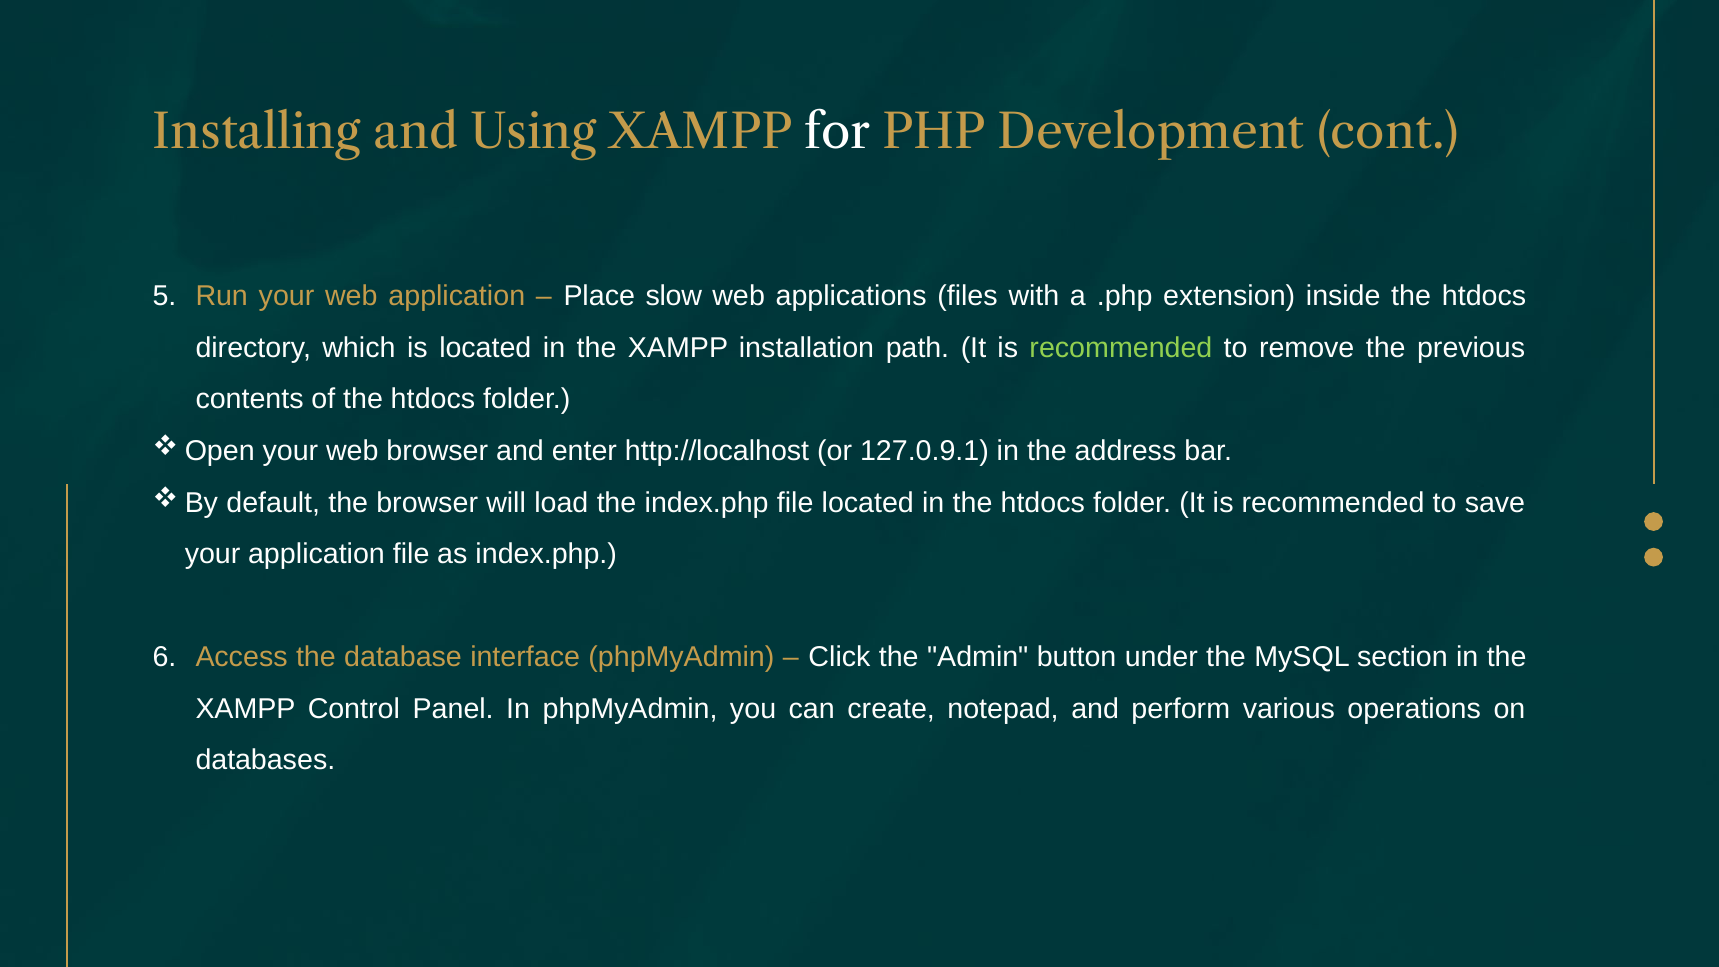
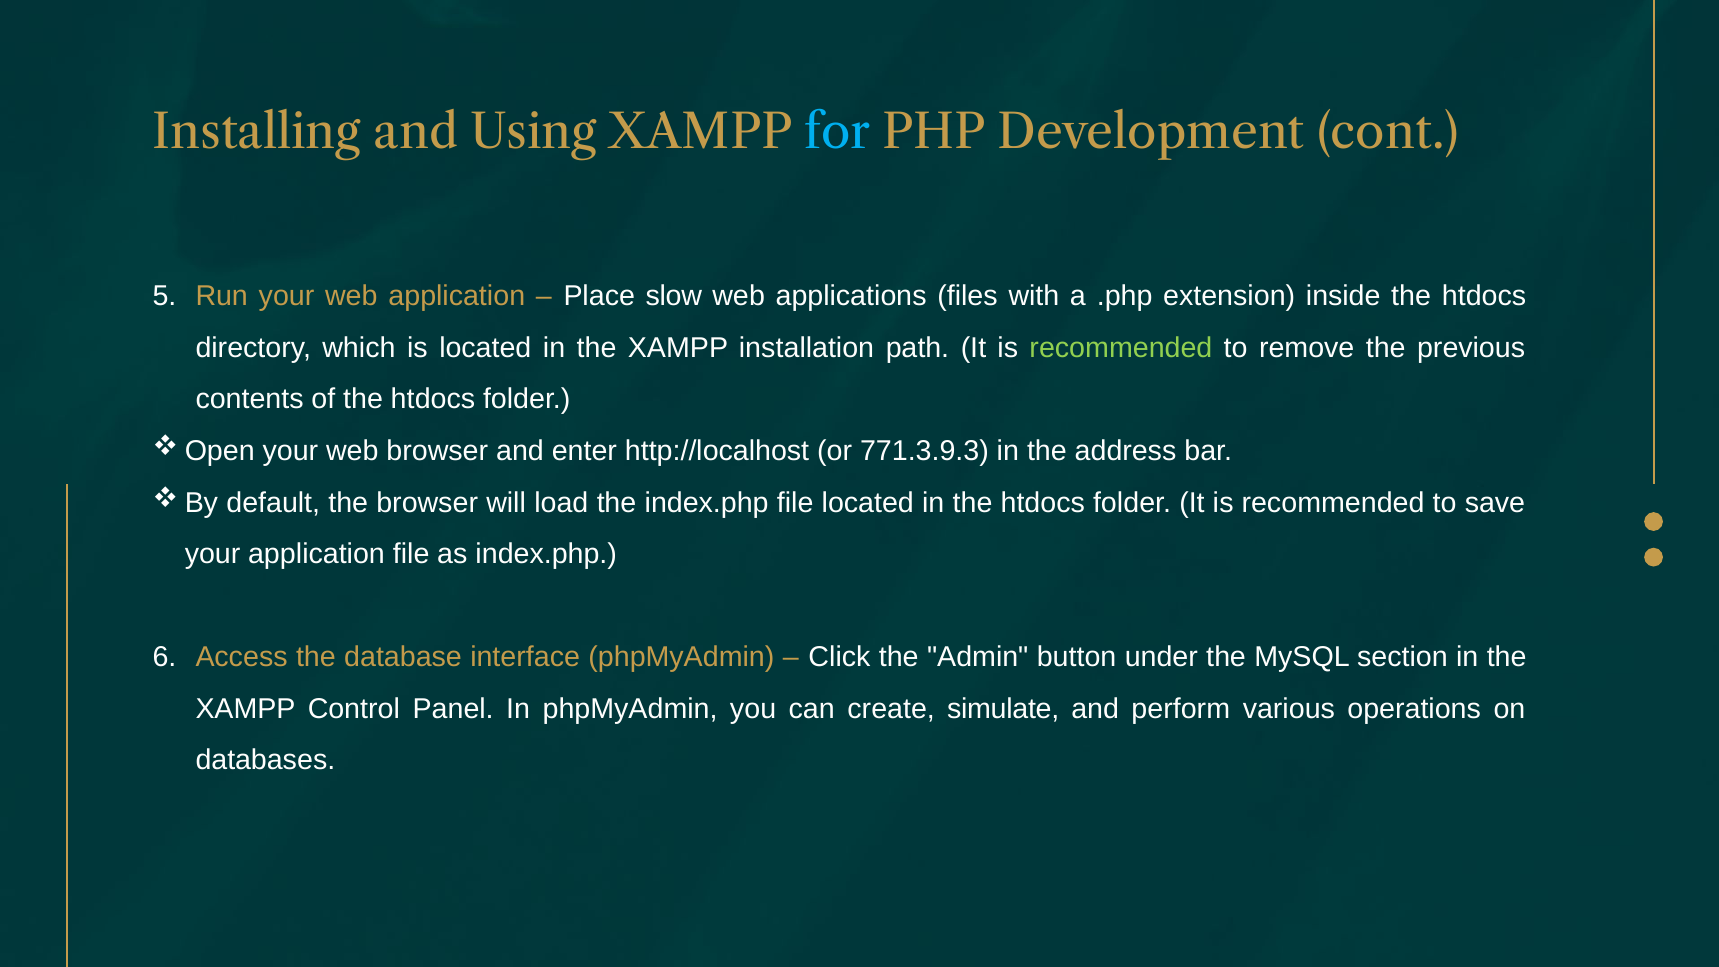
for colour: white -> light blue
127.0.9.1: 127.0.9.1 -> 771.3.9.3
notepad: notepad -> simulate
